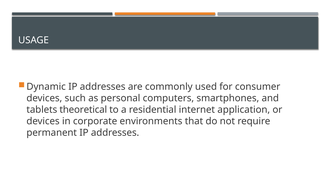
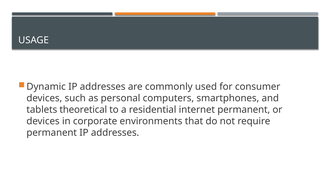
internet application: application -> permanent
